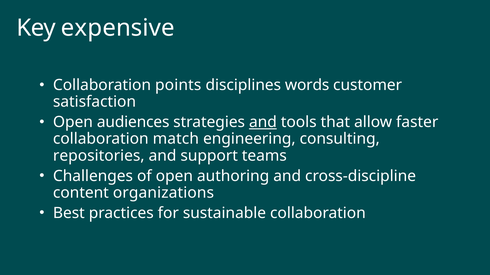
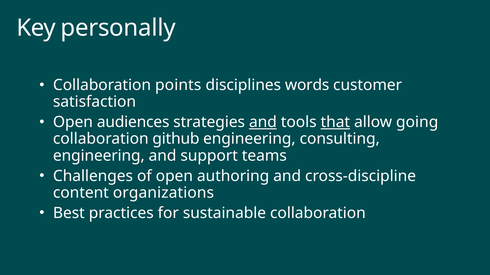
expensive: expensive -> personally
that underline: none -> present
faster: faster -> going
match: match -> github
repositories at (99, 156): repositories -> engineering
